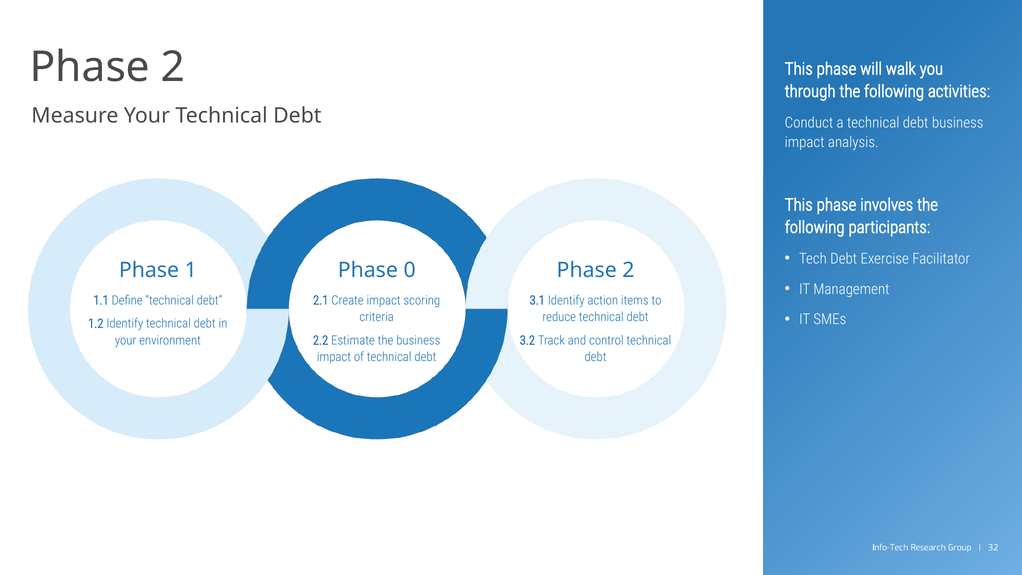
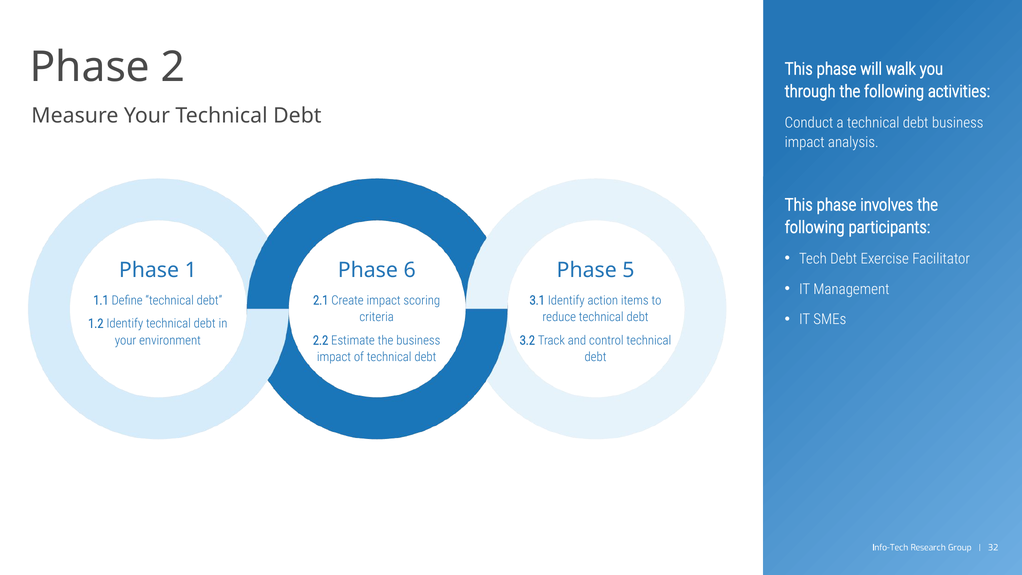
0: 0 -> 6
2 at (628, 270): 2 -> 5
